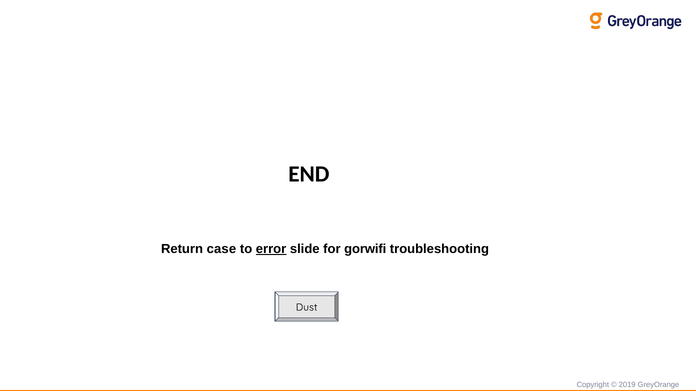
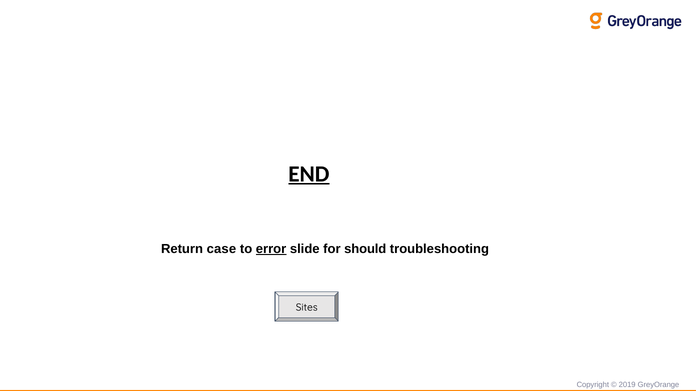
END underline: none -> present
gorwifi: gorwifi -> should
Dust: Dust -> Sites
